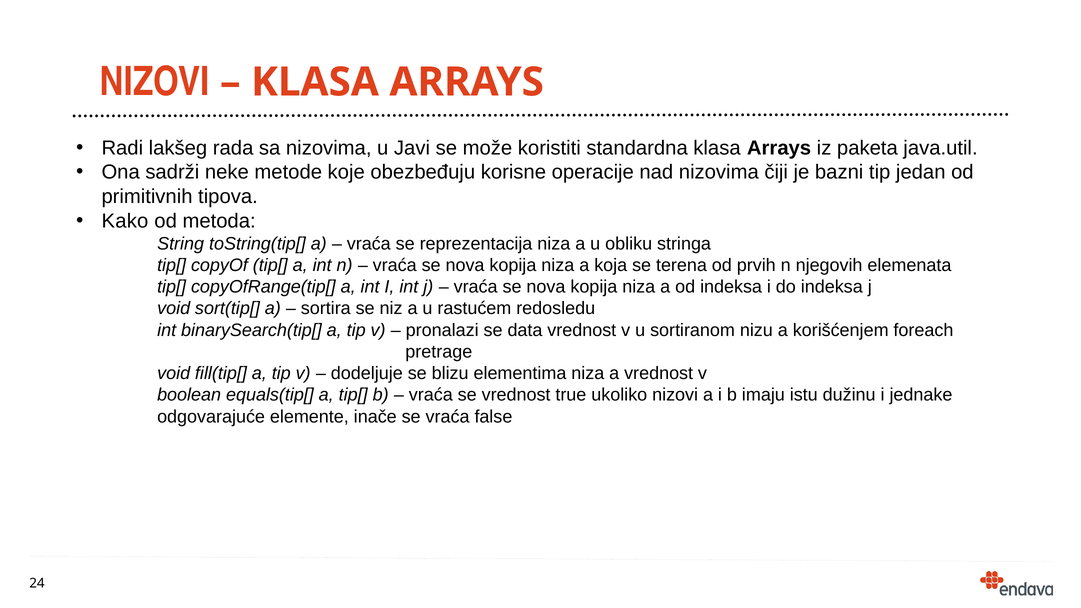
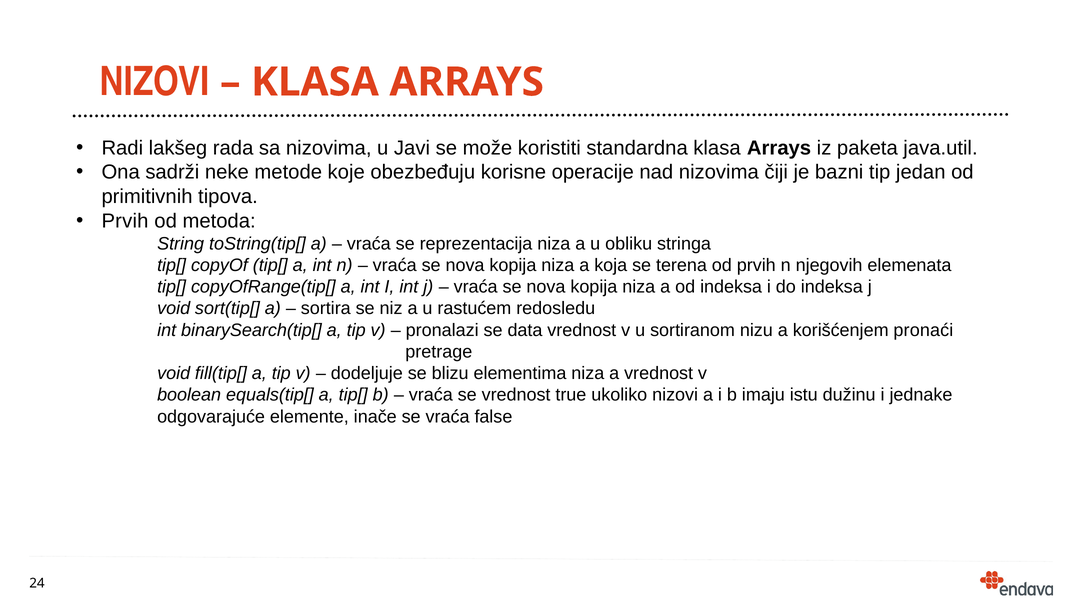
Kako at (125, 221): Kako -> Prvih
foreach: foreach -> pronaći
